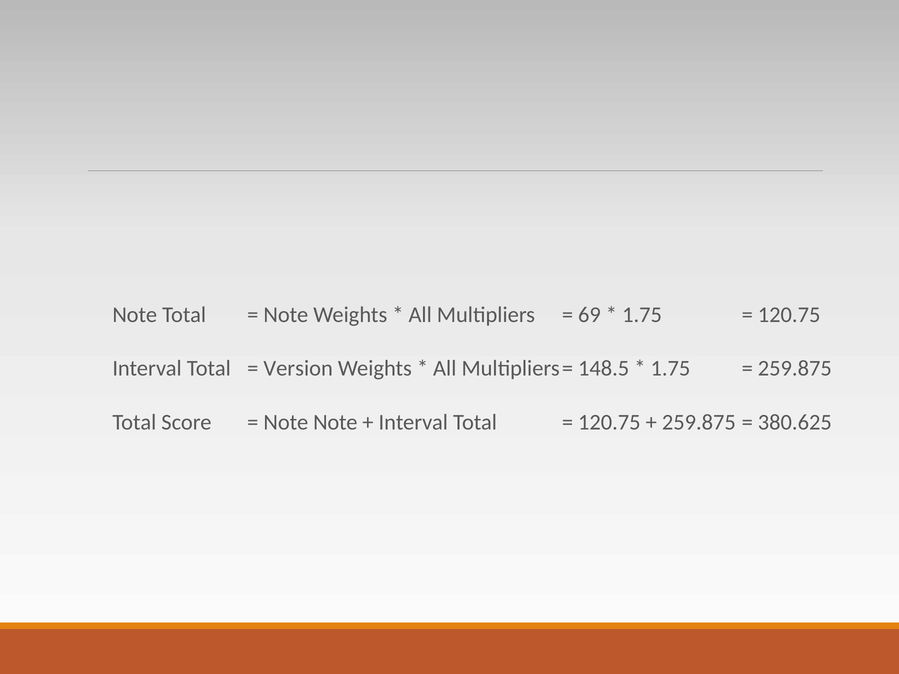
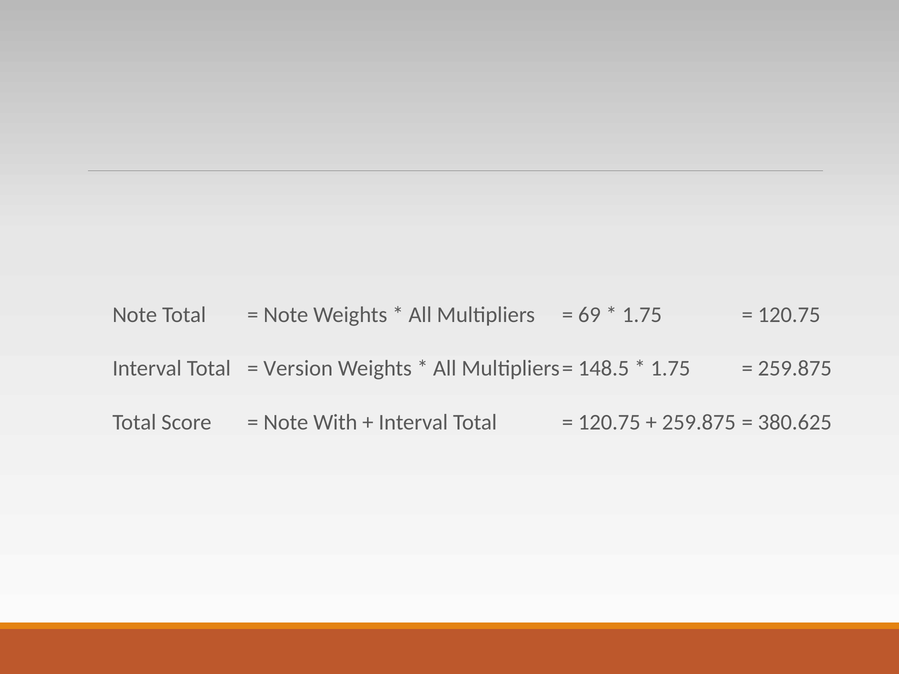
Note Note: Note -> With
